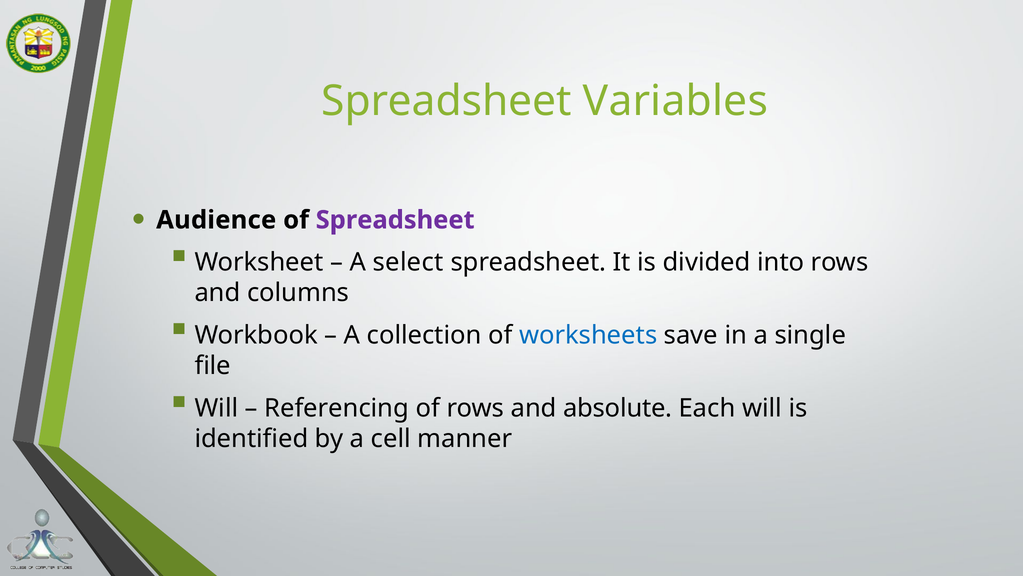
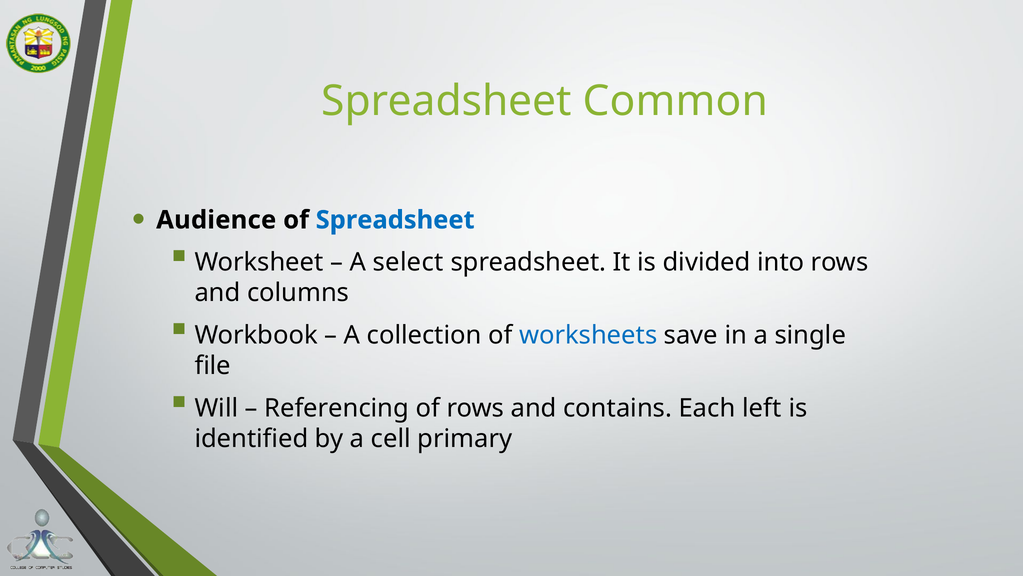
Variables: Variables -> Common
Spreadsheet at (395, 220) colour: purple -> blue
absolute: absolute -> contains
Each will: will -> left
manner: manner -> primary
